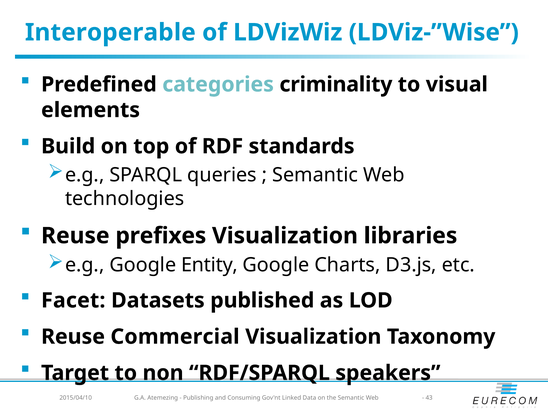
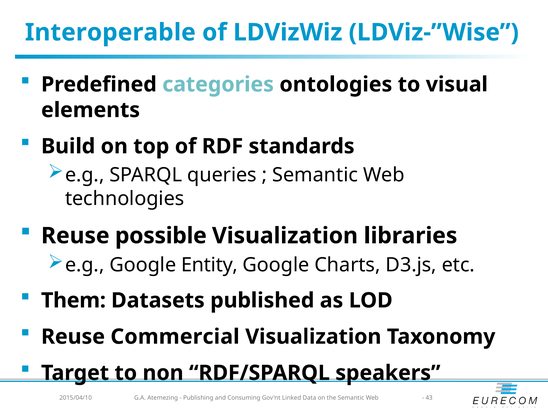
criminality: criminality -> ontologies
prefixes: prefixes -> possible
Facet: Facet -> Them
